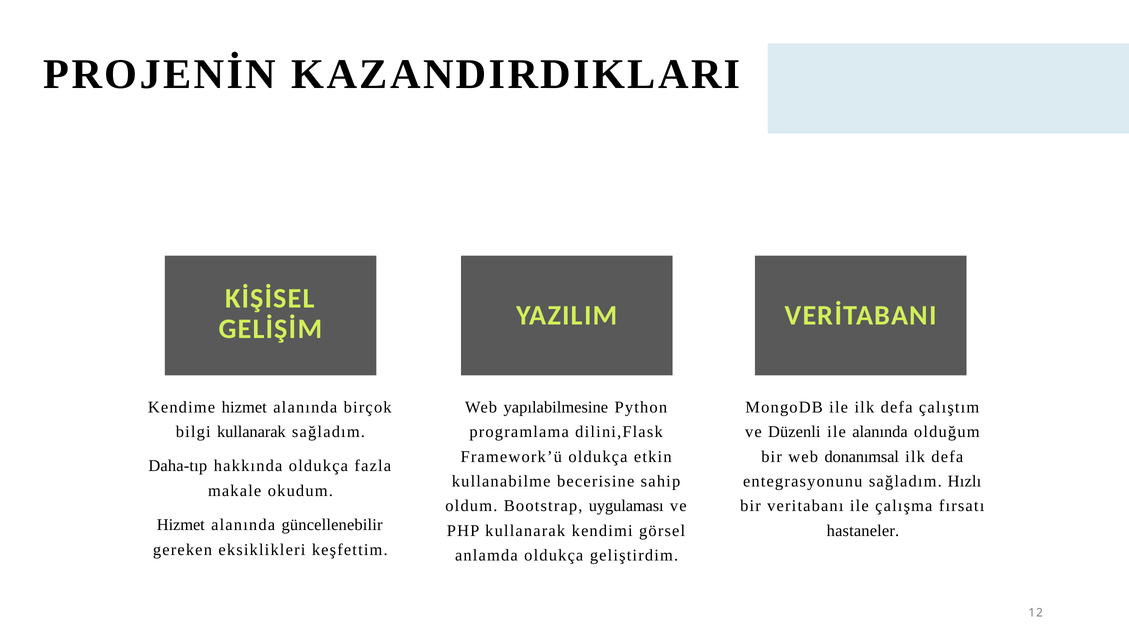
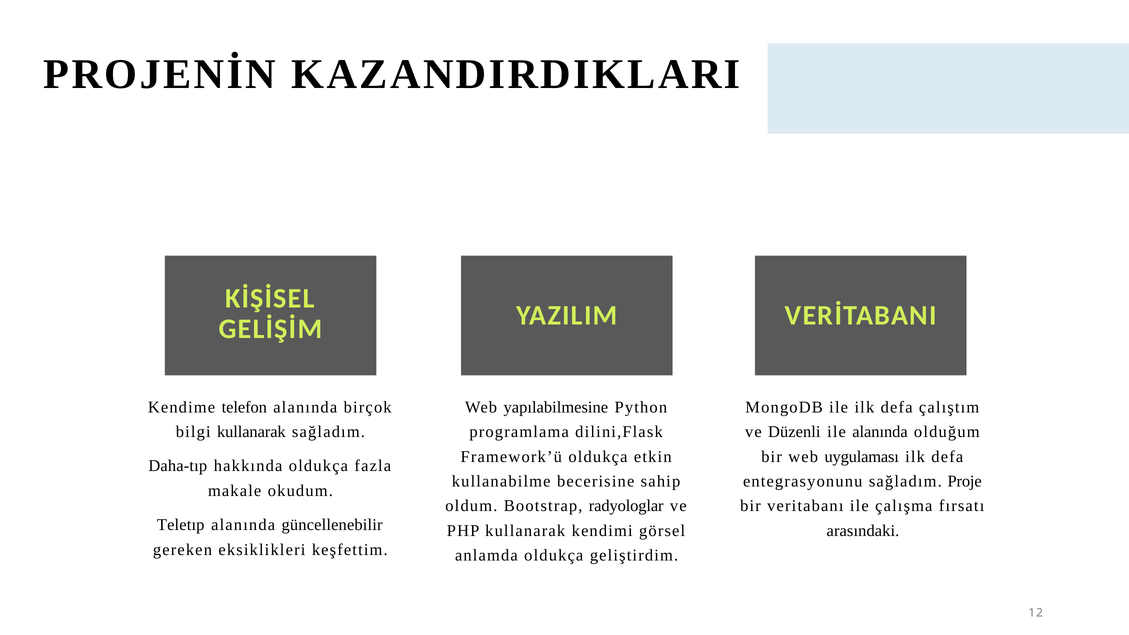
Kendime hizmet: hizmet -> telefon
donanımsal: donanımsal -> uygulaması
Hızlı: Hızlı -> Proje
uygulaması: uygulaması -> radyologlar
Hizmet at (181, 525): Hizmet -> Teletıp
hastaneler: hastaneler -> arasındaki
